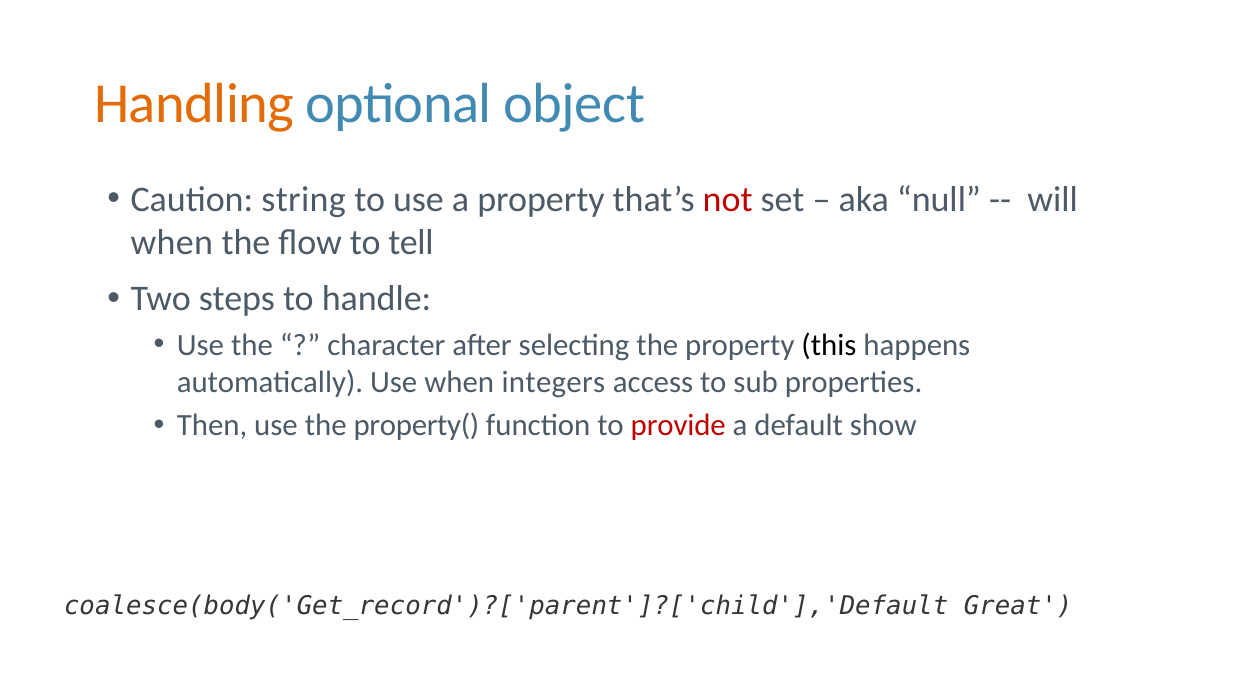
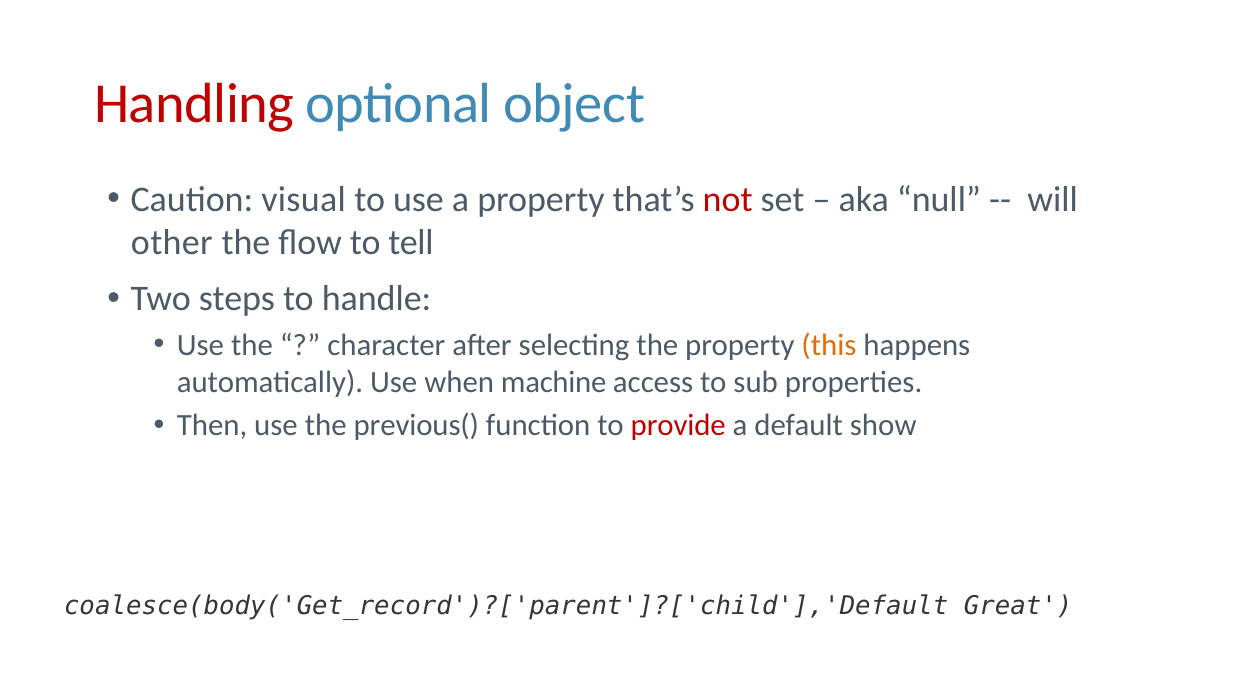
Handling colour: orange -> red
string: string -> visual
when at (172, 243): when -> other
this colour: black -> orange
integers: integers -> machine
property(: property( -> previous(
